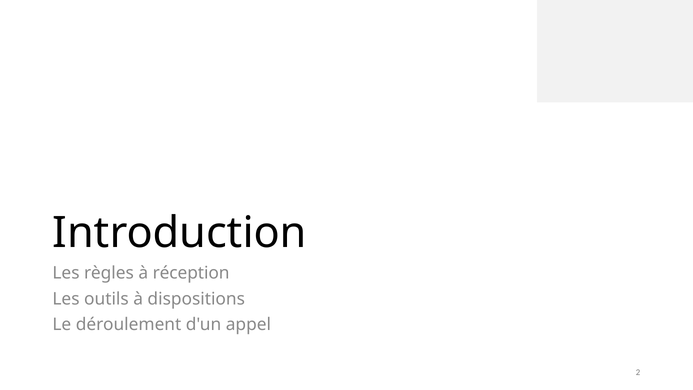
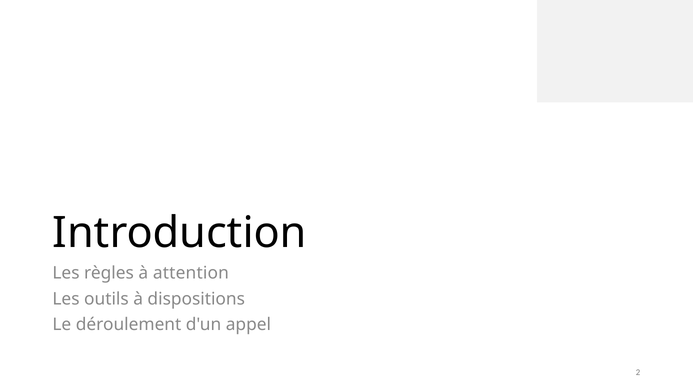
réception: réception -> attention
